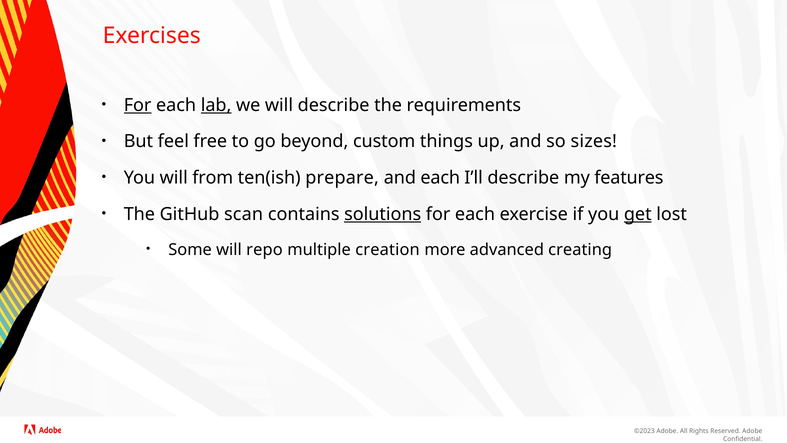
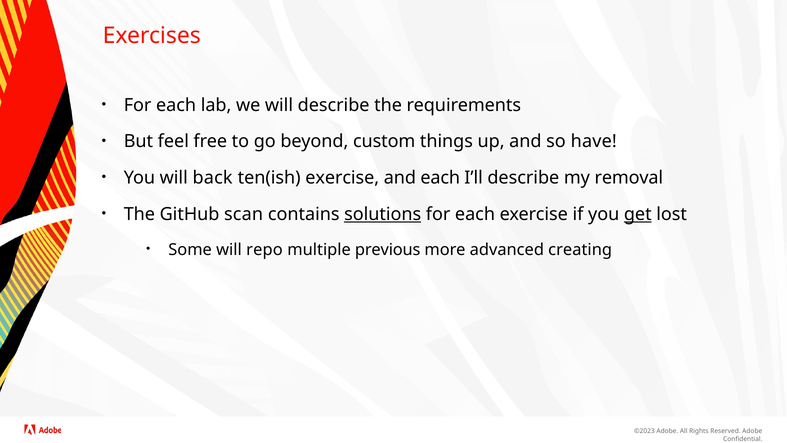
For at (138, 105) underline: present -> none
lab underline: present -> none
sizes: sizes -> have
from: from -> back
ten(ish prepare: prepare -> exercise
features: features -> removal
creation: creation -> previous
